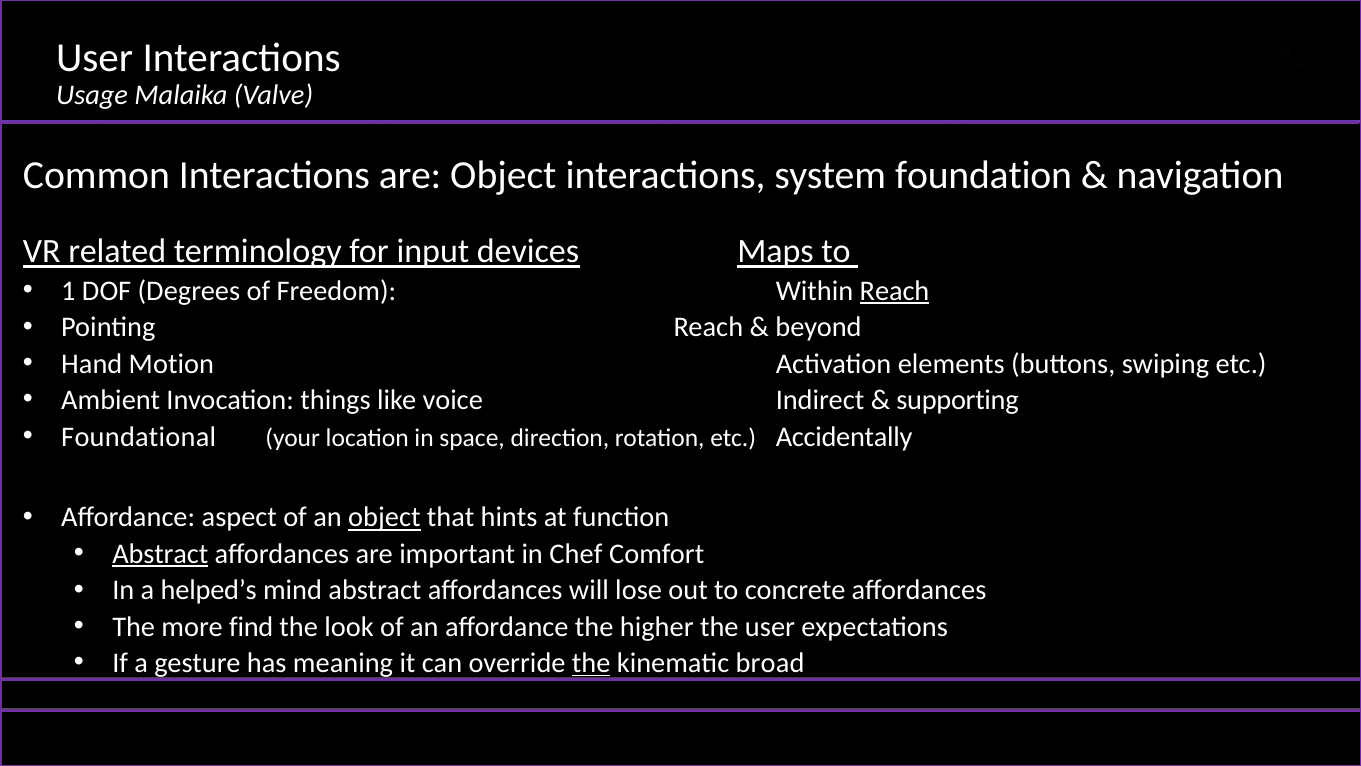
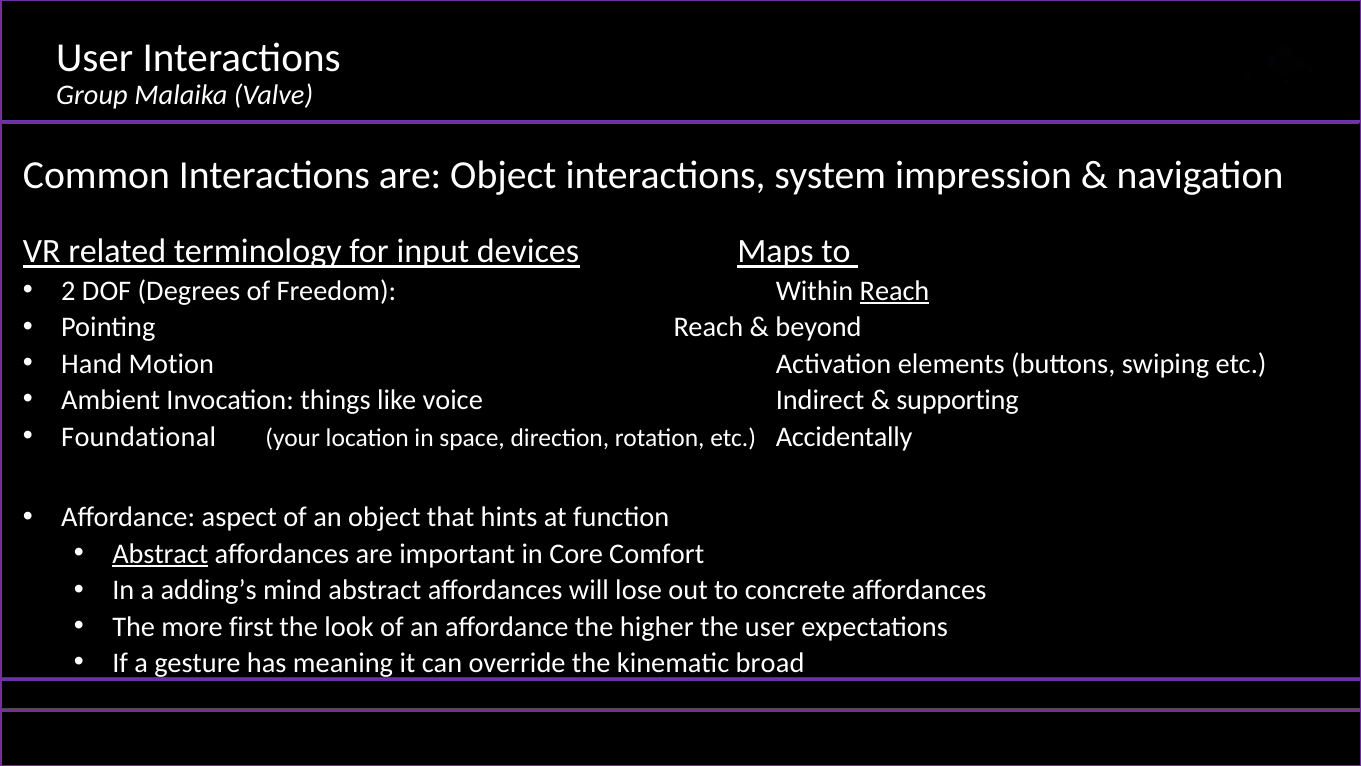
Usage: Usage -> Group
foundation: foundation -> impression
1: 1 -> 2
object at (384, 517) underline: present -> none
Chef: Chef -> Core
helped’s: helped’s -> adding’s
find: find -> first
the at (591, 663) underline: present -> none
